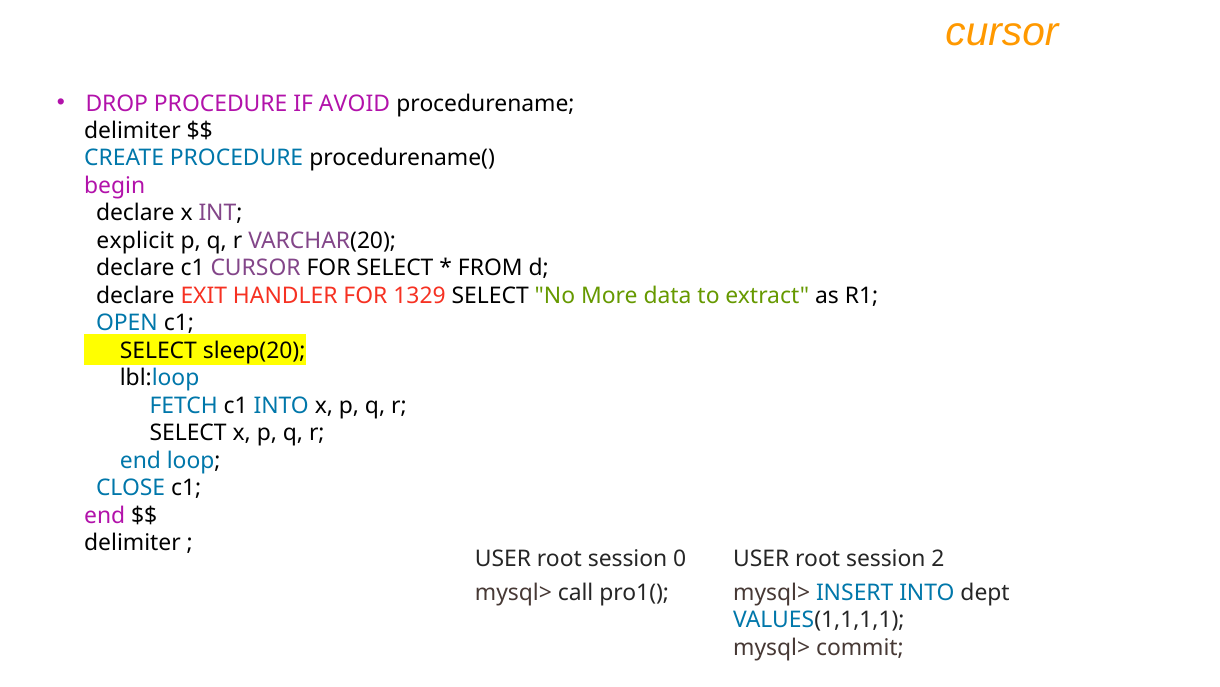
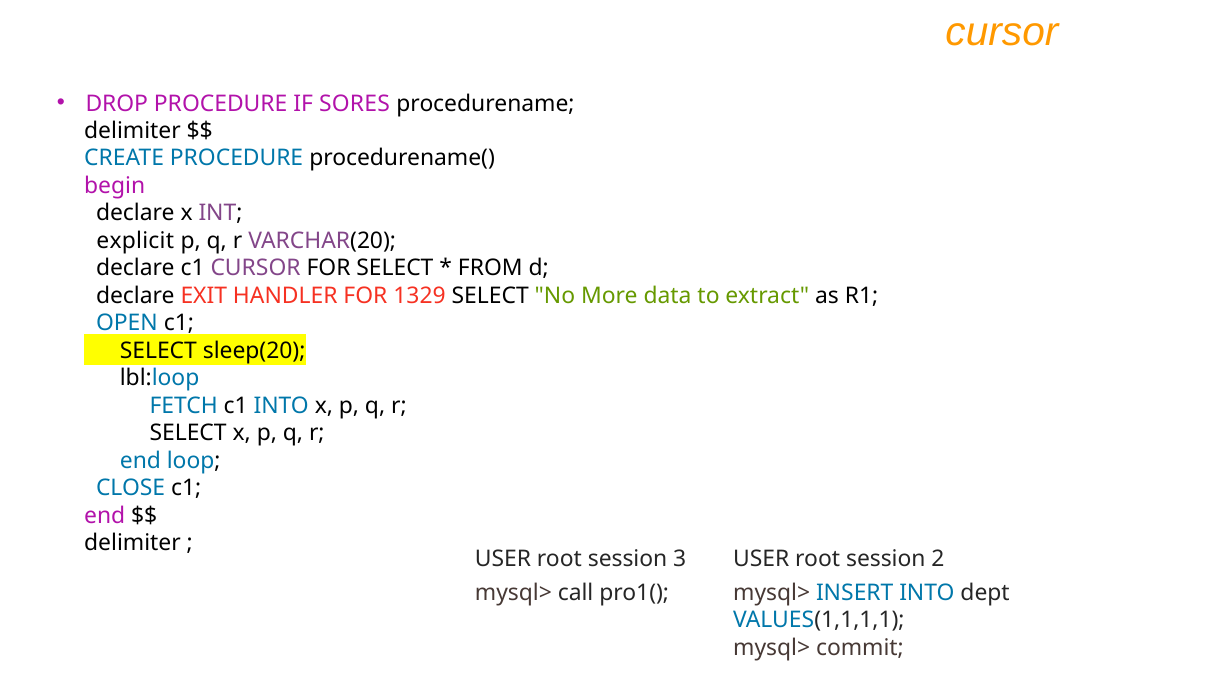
AVOID: AVOID -> SORES
0: 0 -> 3
